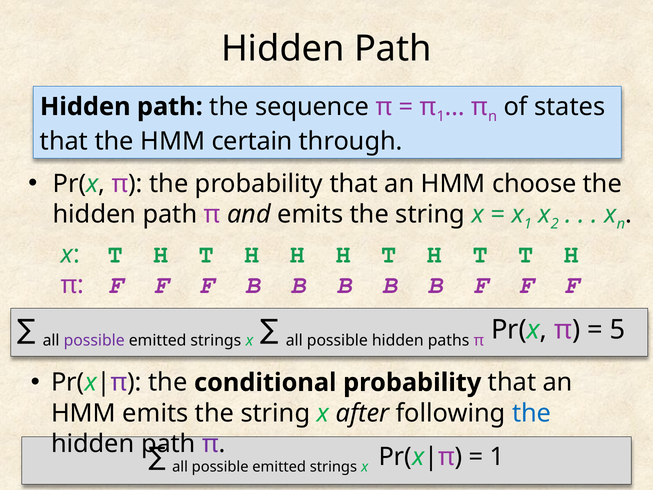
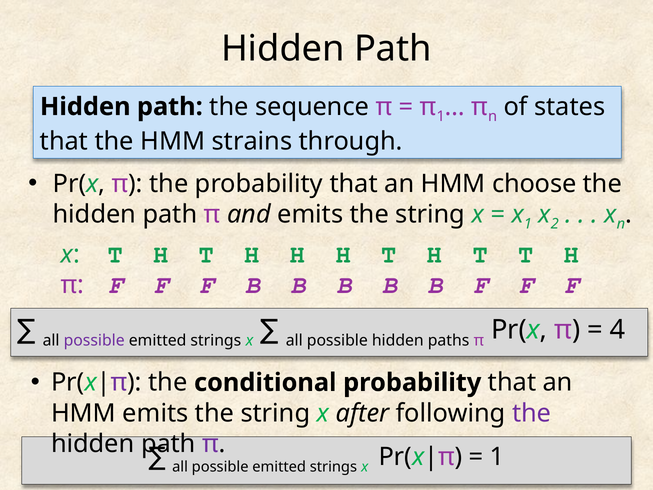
certain: certain -> strains
5: 5 -> 4
the at (532, 413) colour: blue -> purple
